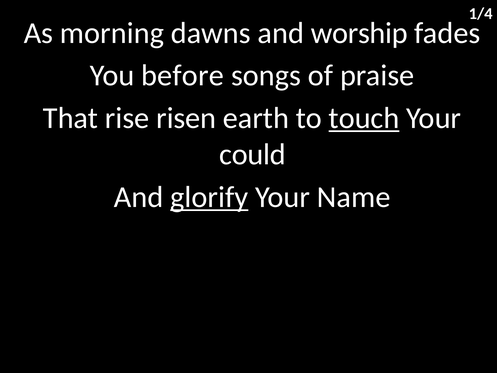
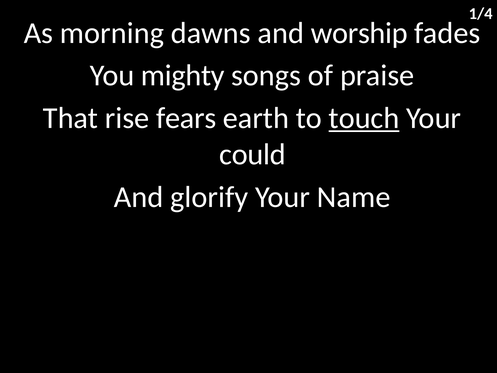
before: before -> mighty
risen: risen -> fears
glorify underline: present -> none
